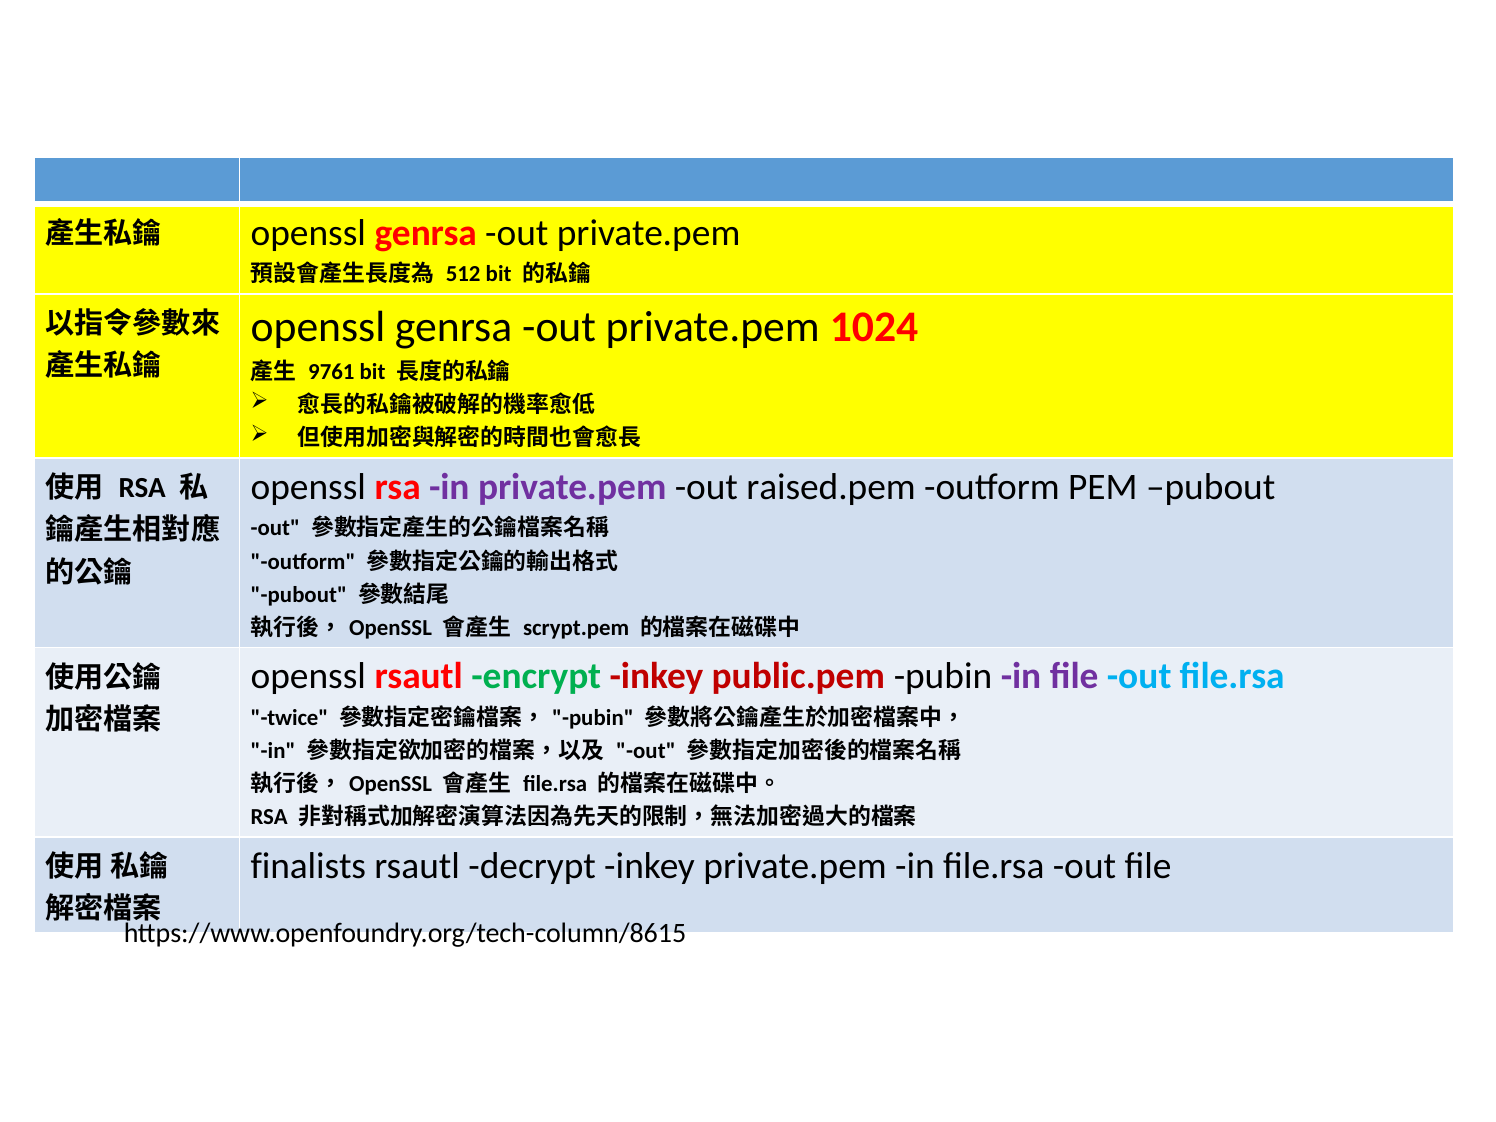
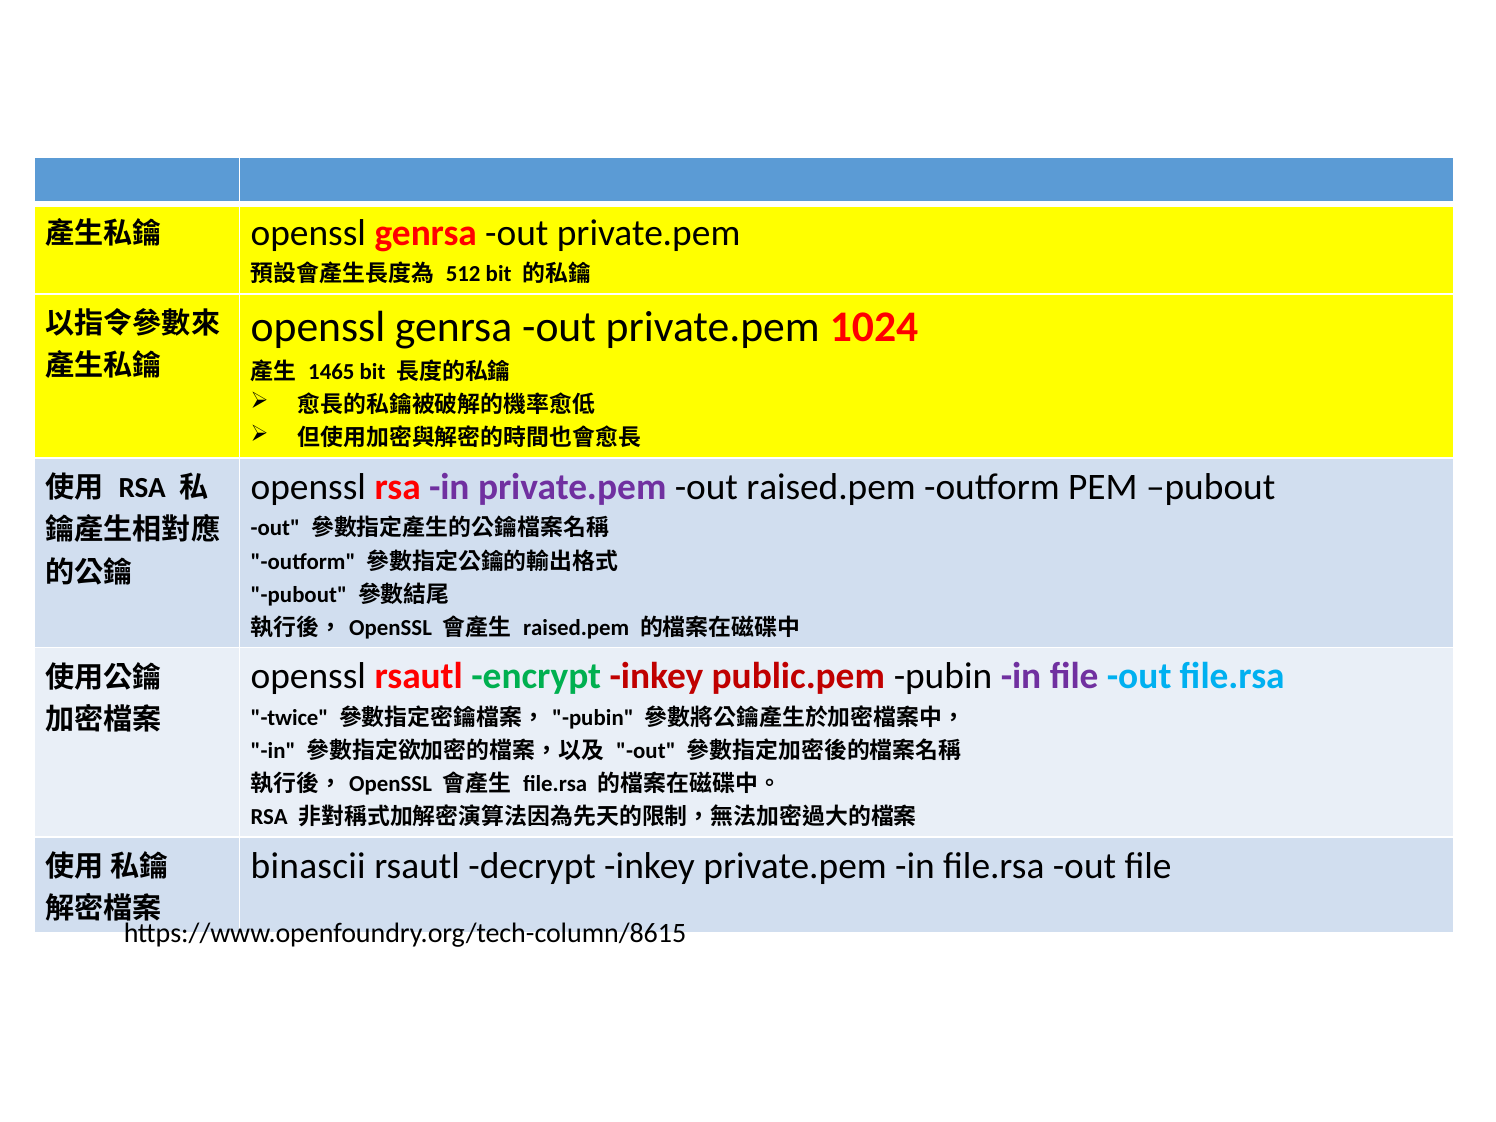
9761: 9761 -> 1465
scrypt.pem at (576, 628): scrypt.pem -> raised.pem
finalists: finalists -> binascii
